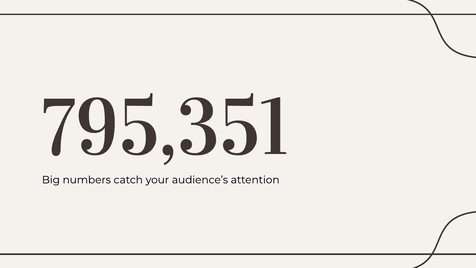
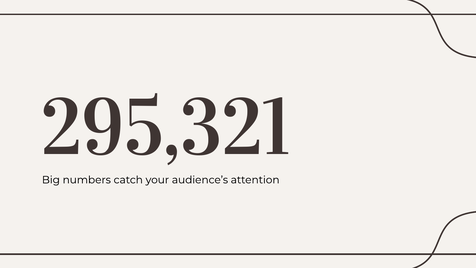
795,351: 795,351 -> 295,321
